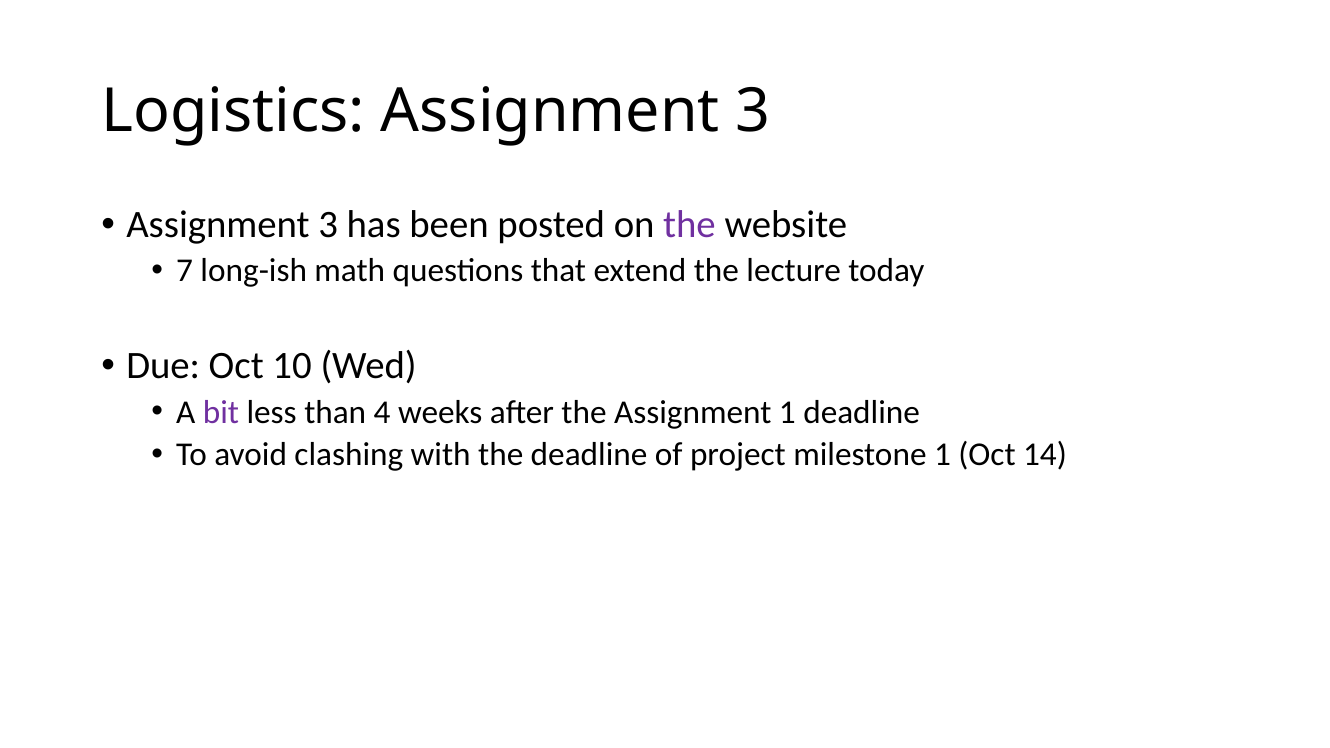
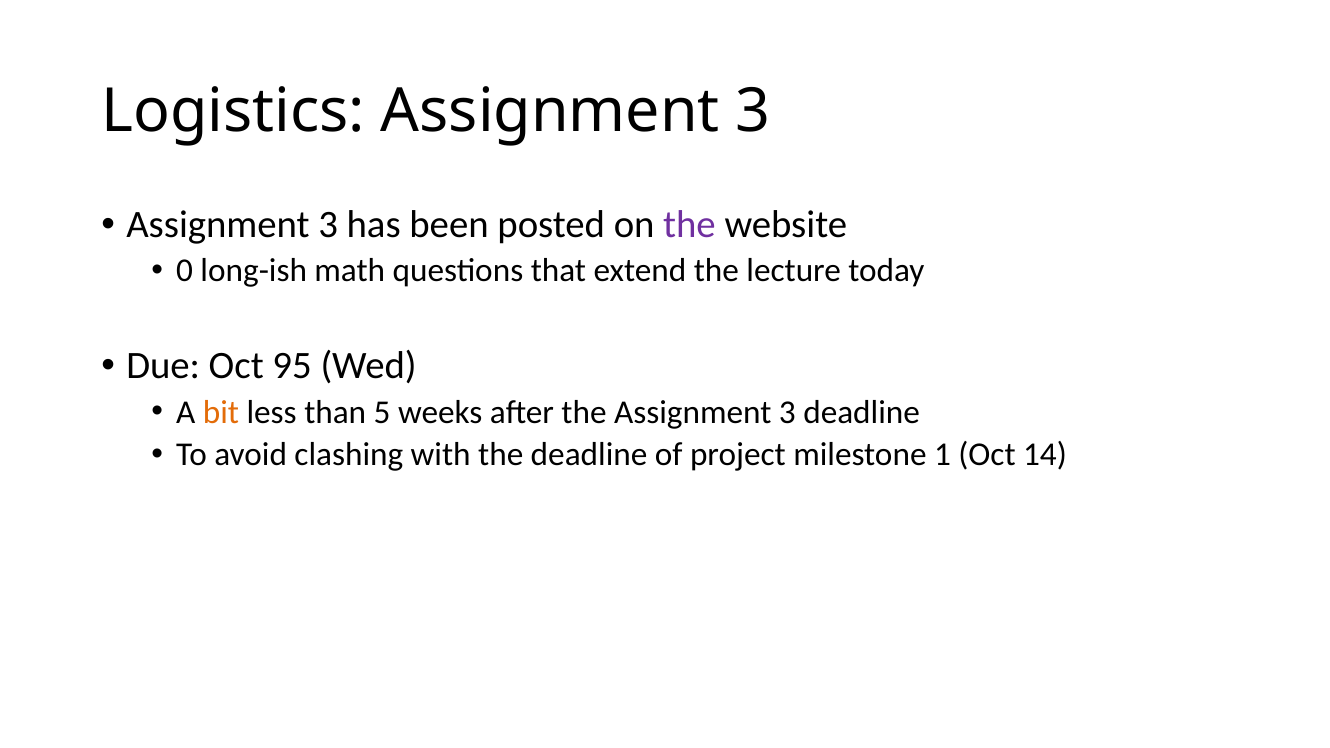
7: 7 -> 0
10: 10 -> 95
bit colour: purple -> orange
4: 4 -> 5
the Assignment 1: 1 -> 3
